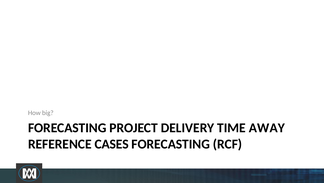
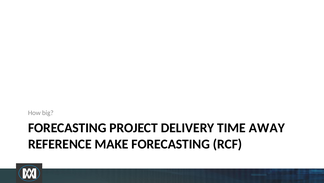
CASES: CASES -> MAKE
